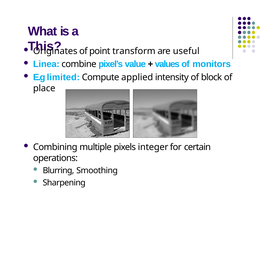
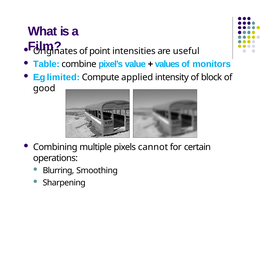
This: This -> Film
transform: transform -> intensities
Linea: Linea -> Table
place: place -> good
integer: integer -> cannot
